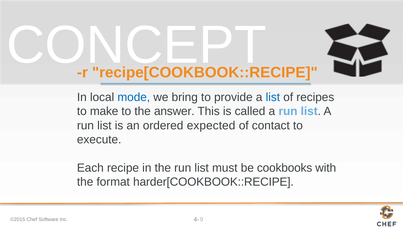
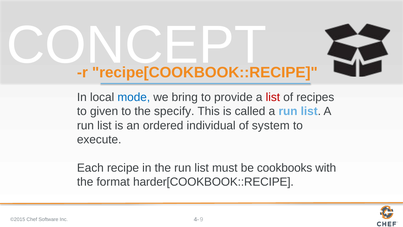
list at (273, 97) colour: blue -> red
make: make -> given
answer: answer -> specify
expected: expected -> individual
contact: contact -> system
